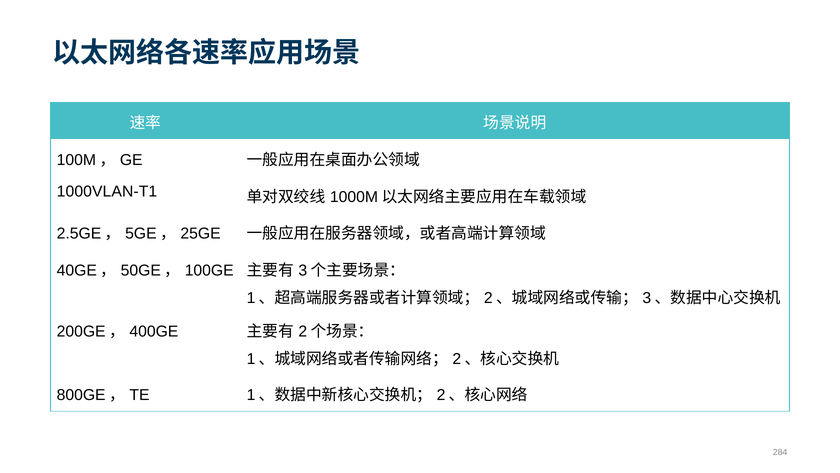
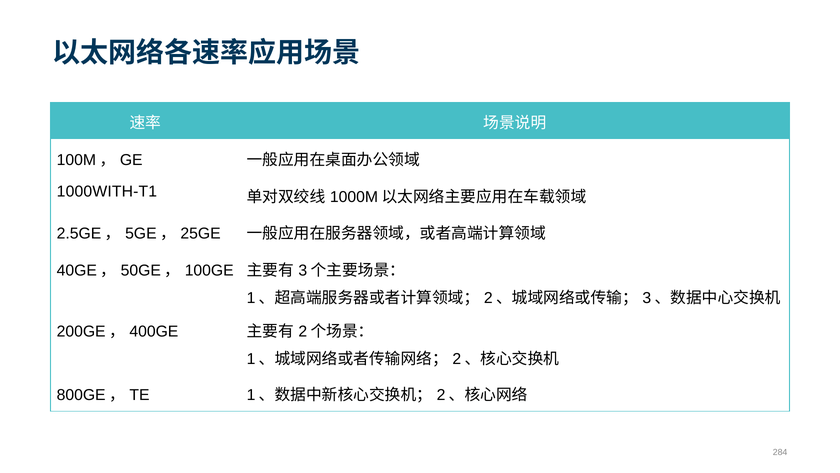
1000VLAN-T1: 1000VLAN-T1 -> 1000WITH-T1
